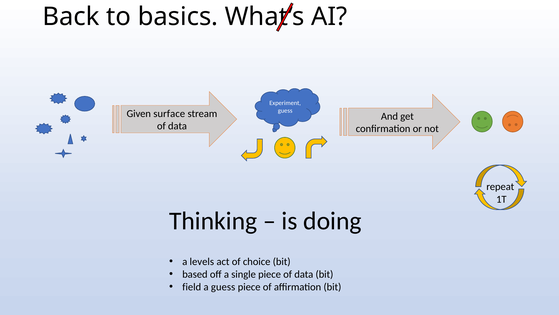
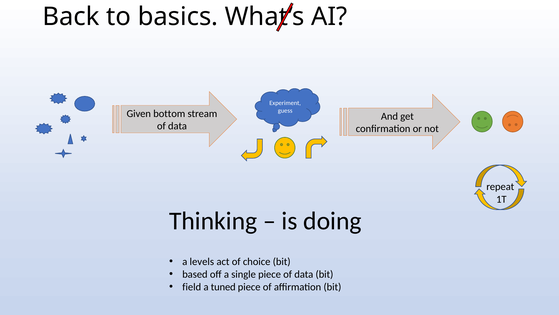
surface: surface -> bottom
a guess: guess -> tuned
